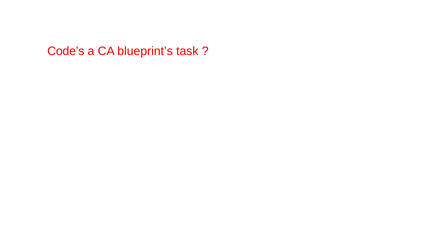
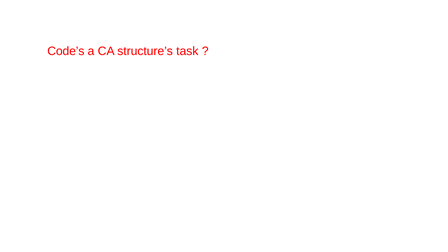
blueprint’s: blueprint’s -> structure’s
